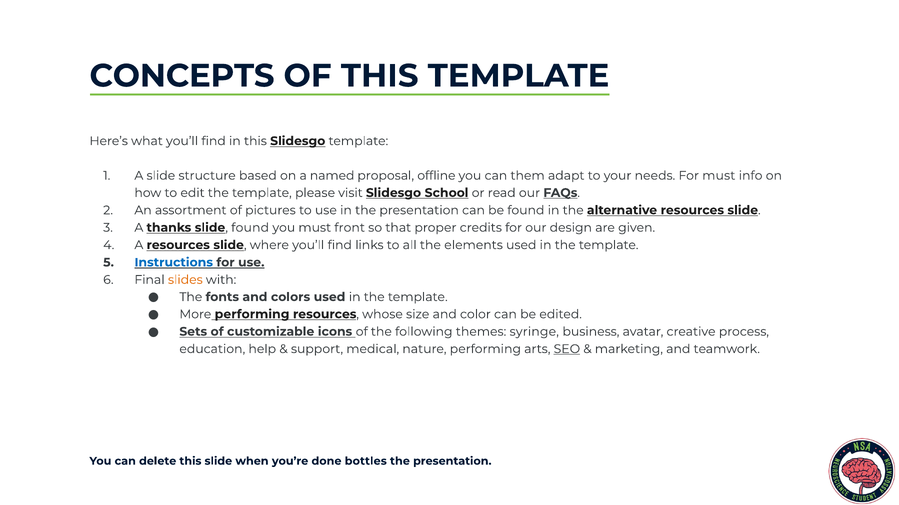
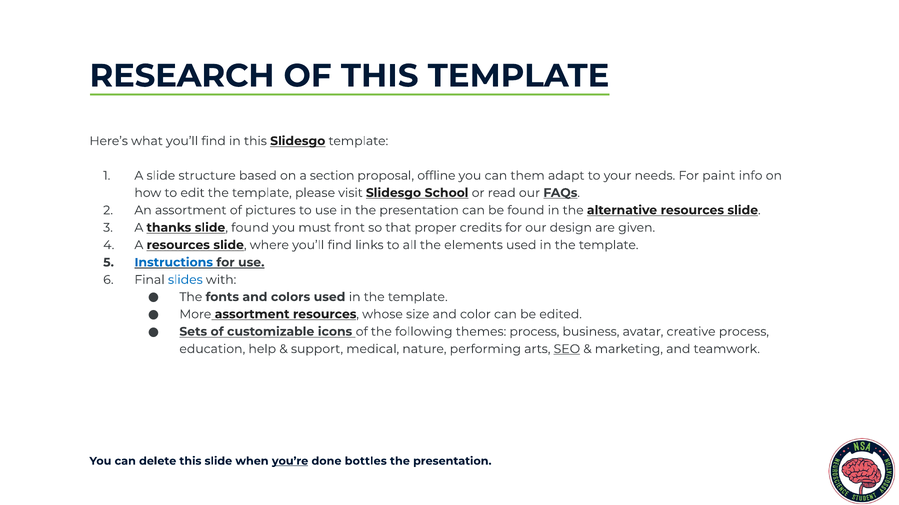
CONCEPTS: CONCEPTS -> RESEARCH
named: named -> section
For must: must -> paint
slides colour: orange -> blue
More performing: performing -> assortment
themes syringe: syringe -> process
you’re underline: none -> present
